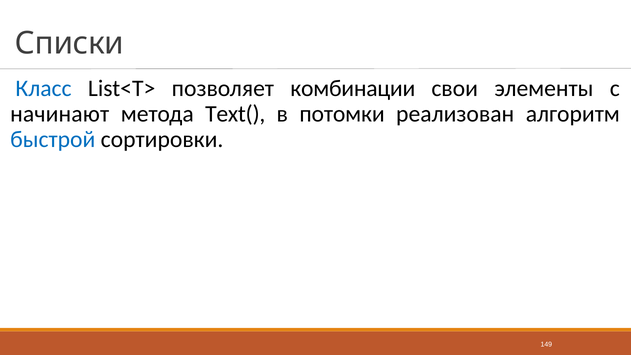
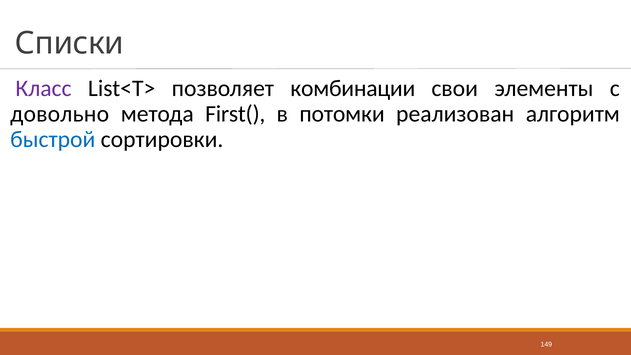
Класс colour: blue -> purple
начинают: начинают -> довольно
Text(: Text( -> First(
